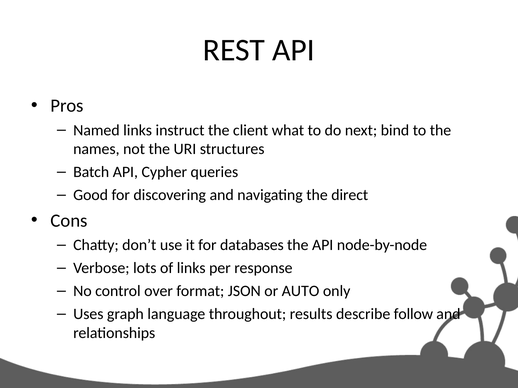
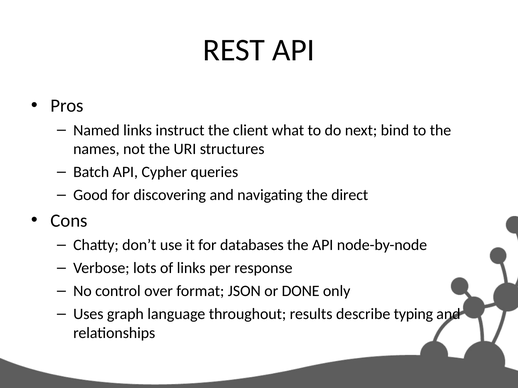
AUTO: AUTO -> DONE
follow: follow -> typing
